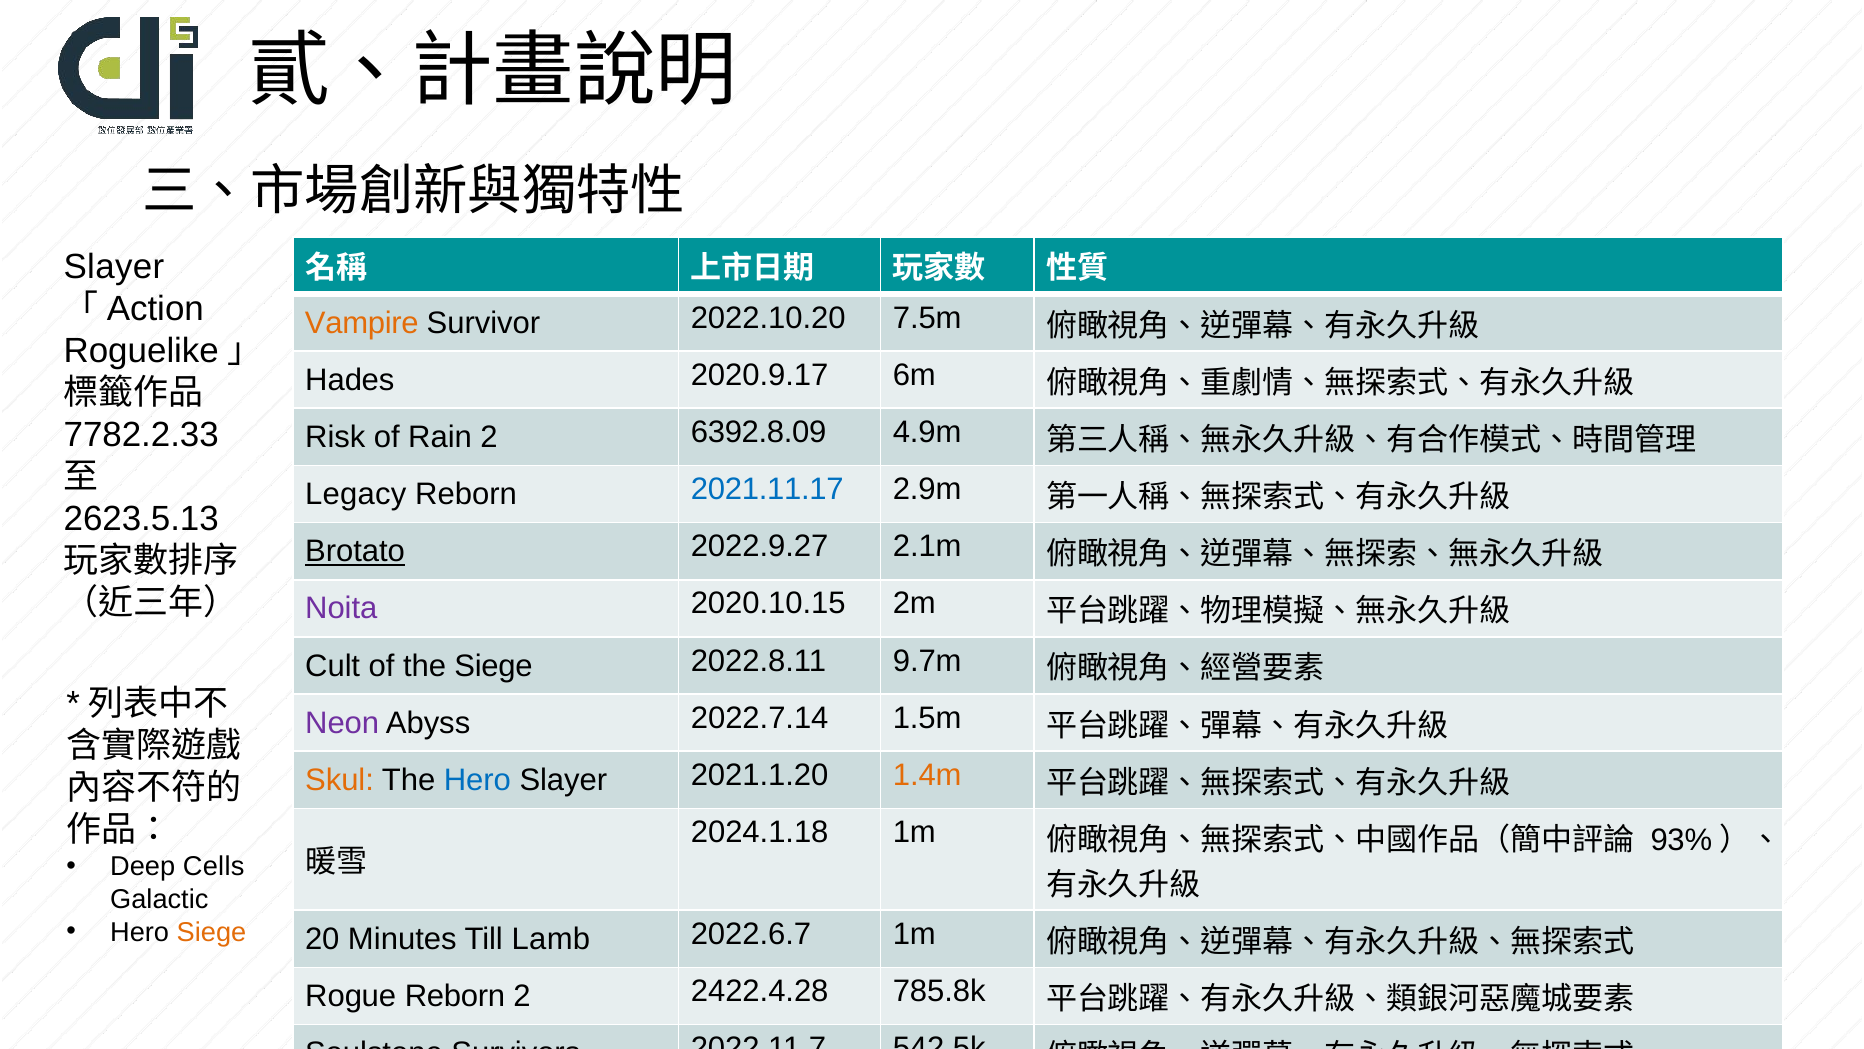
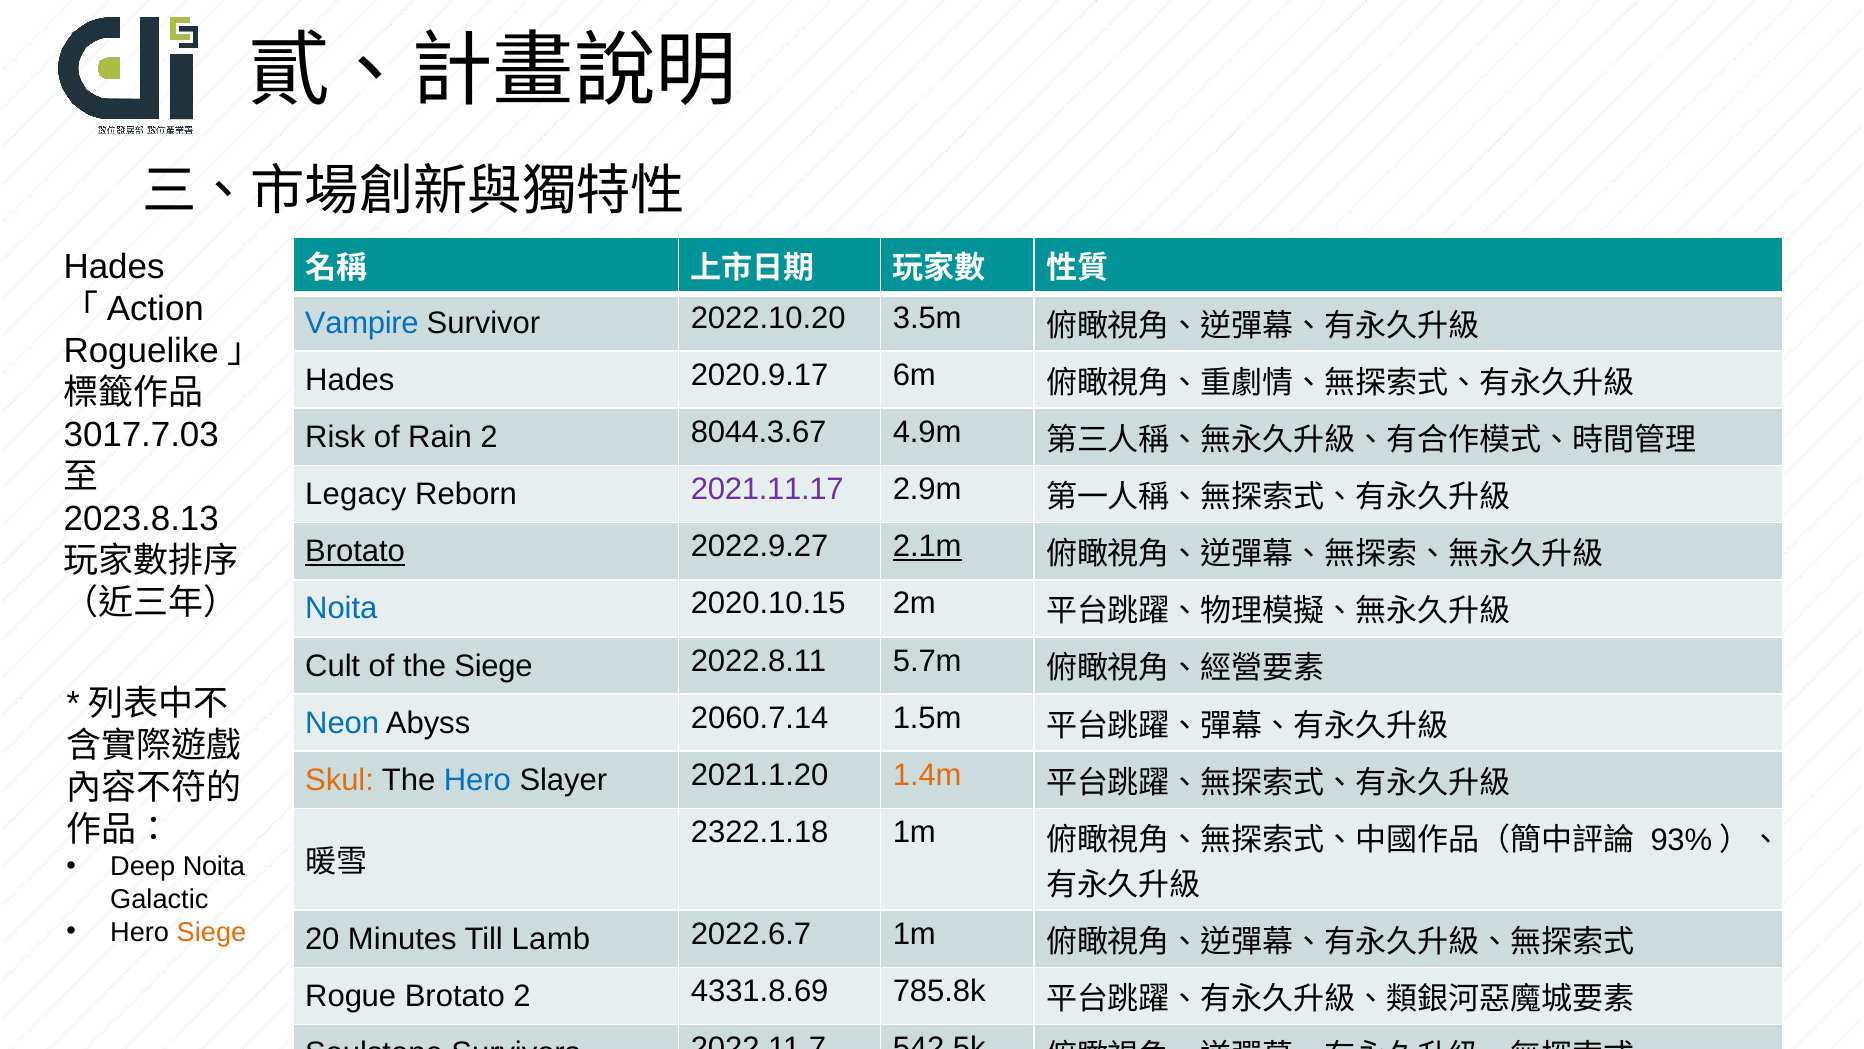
Slayer at (114, 267): Slayer -> Hades
Vampire colour: orange -> blue
7.5m: 7.5m -> 3.5m
7782.2.33: 7782.2.33 -> 3017.7.03
6392.8.09: 6392.8.09 -> 8044.3.67
2021.11.17 colour: blue -> purple
2623.5.13: 2623.5.13 -> 2023.8.13
2.1m underline: none -> present
Noita at (341, 608) colour: purple -> blue
9.7m: 9.7m -> 5.7m
Neon colour: purple -> blue
2022.7.14: 2022.7.14 -> 2060.7.14
2024.1.18: 2024.1.18 -> 2322.1.18
Deep Cells: Cells -> Noita
Rogue Reborn: Reborn -> Brotato
2422.4.28: 2422.4.28 -> 4331.8.69
